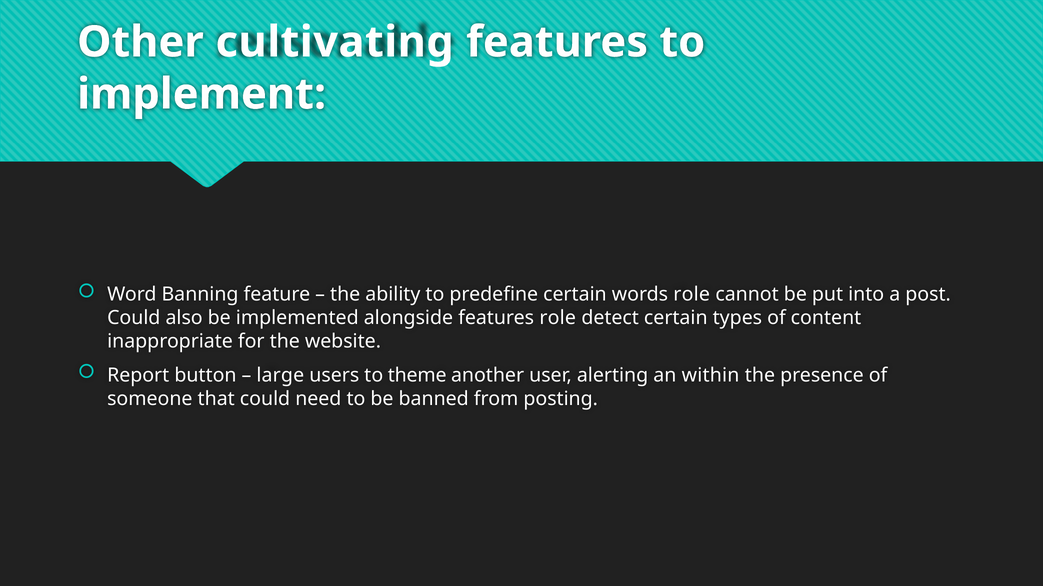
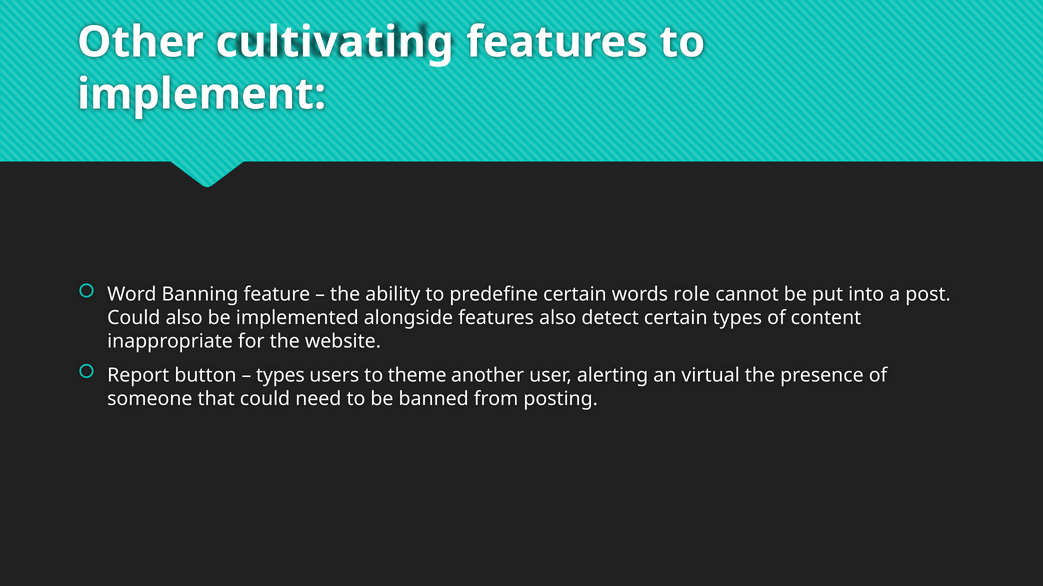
features role: role -> also
large at (280, 376): large -> types
within: within -> virtual
